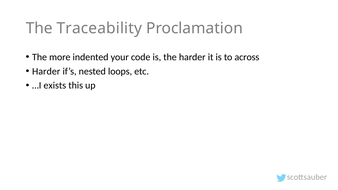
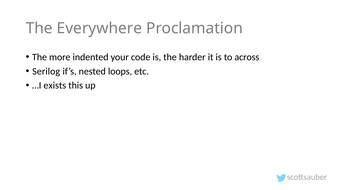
Traceability: Traceability -> Everywhere
Harder at (46, 71): Harder -> Serilog
